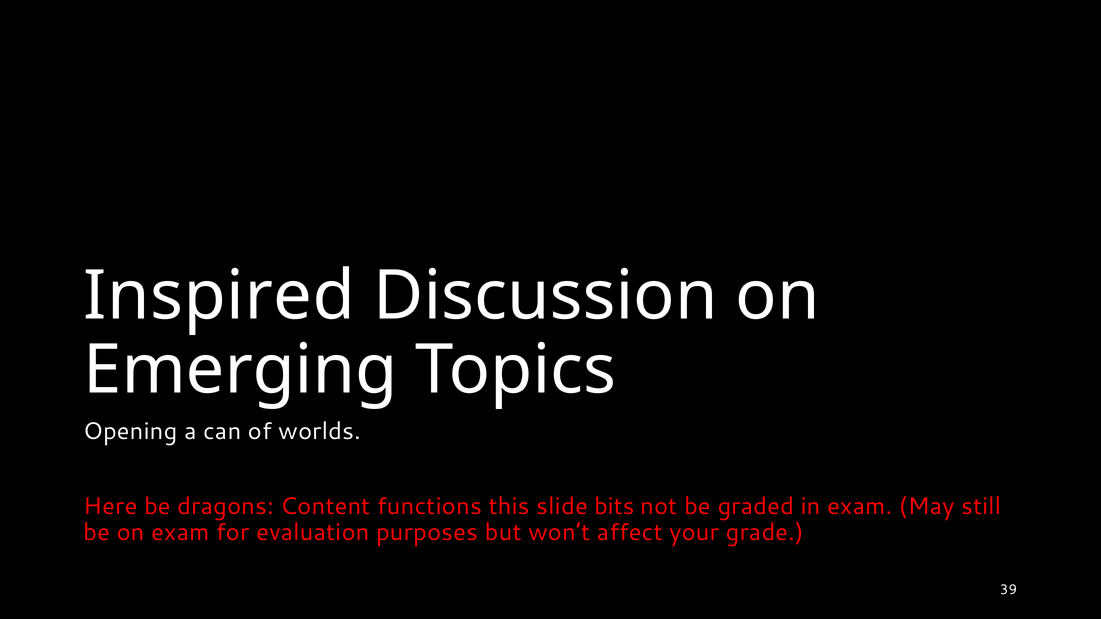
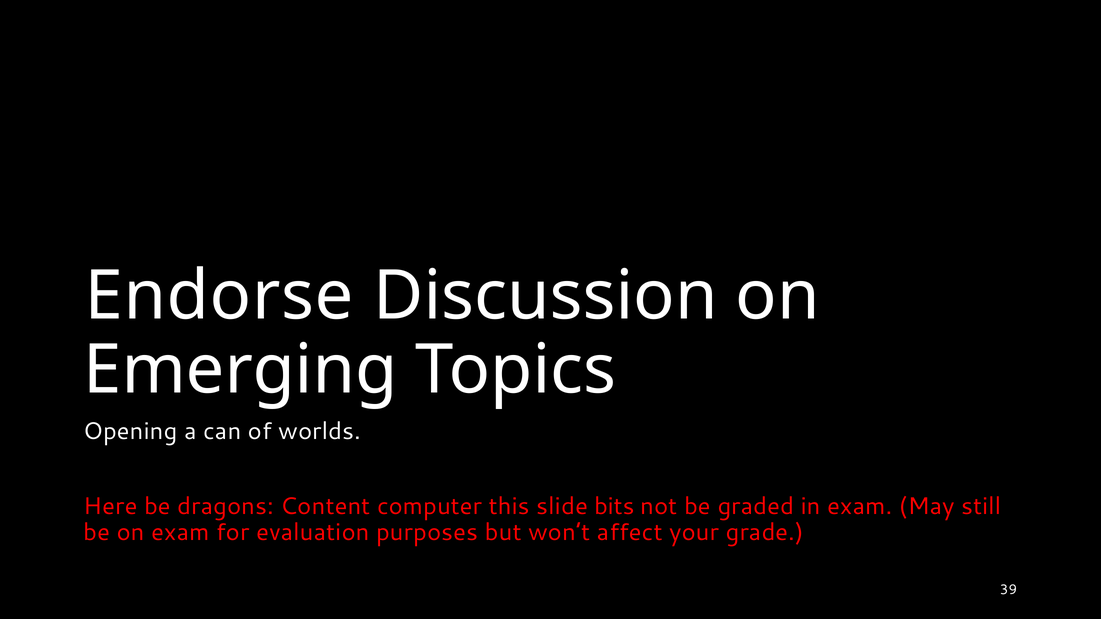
Inspired: Inspired -> Endorse
functions: functions -> computer
